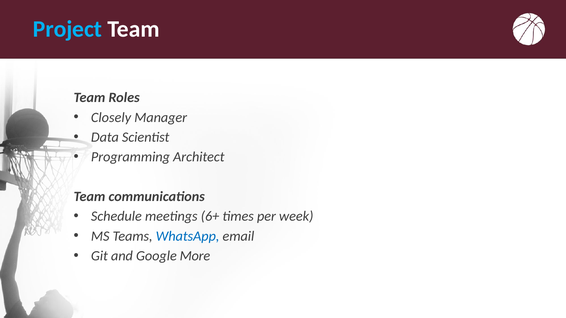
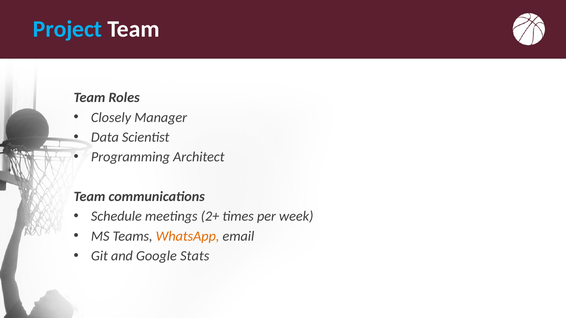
6+: 6+ -> 2+
WhatsApp colour: blue -> orange
More: More -> Stats
